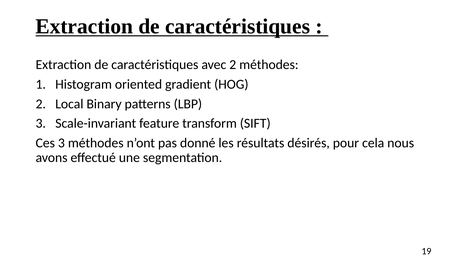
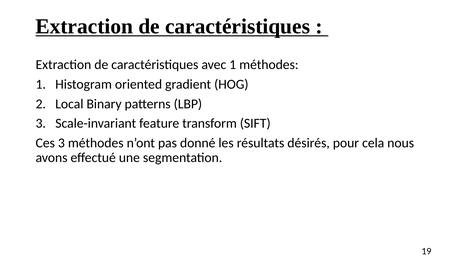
avec 2: 2 -> 1
